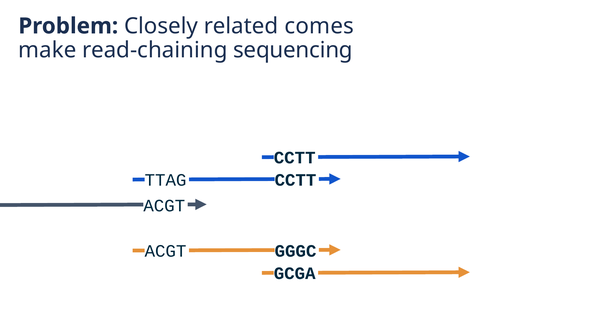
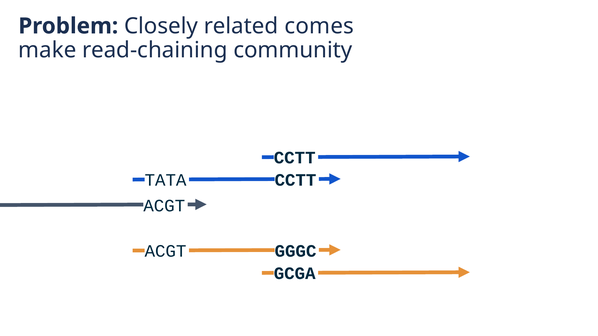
sequencing: sequencing -> community
TTAG: TTAG -> TATA
